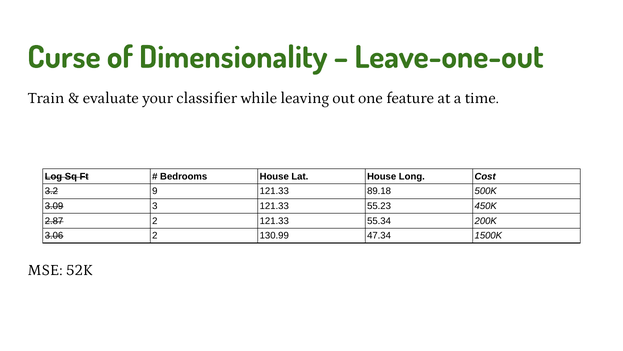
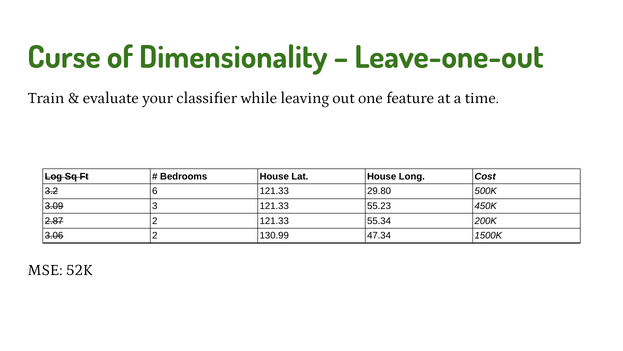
9: 9 -> 6
89.18: 89.18 -> 29.80
